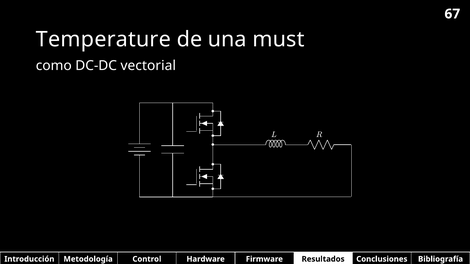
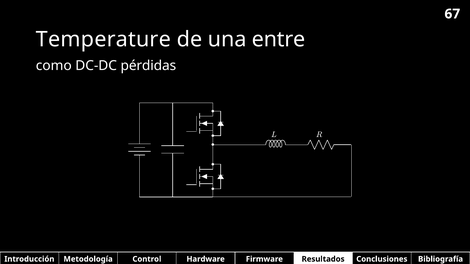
must: must -> entre
vectorial: vectorial -> pérdidas
